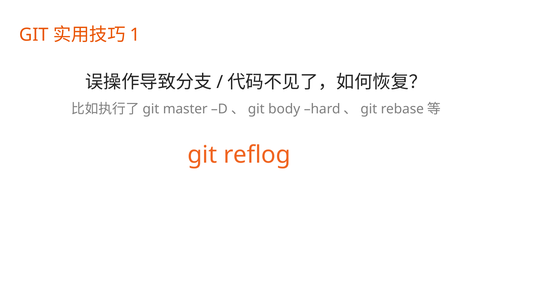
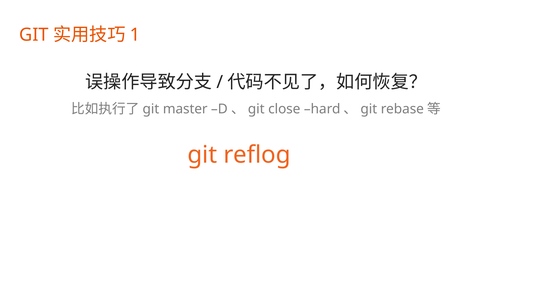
body: body -> close
